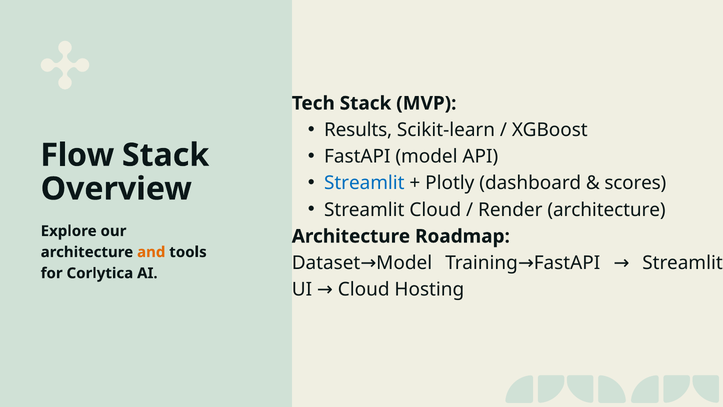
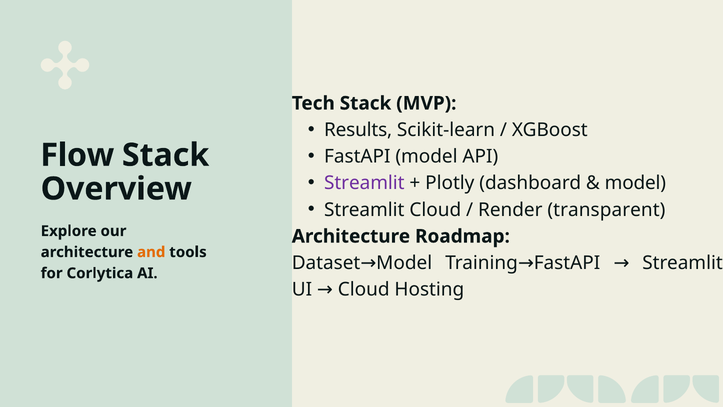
Streamlit at (364, 183) colour: blue -> purple
scores at (635, 183): scores -> model
Render architecture: architecture -> transparent
